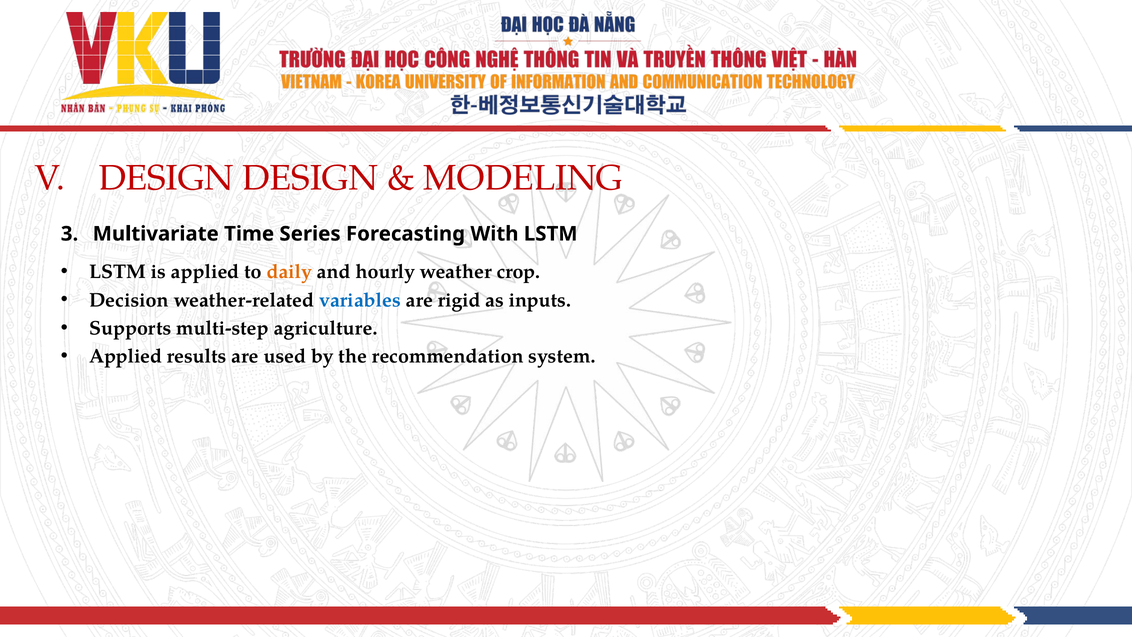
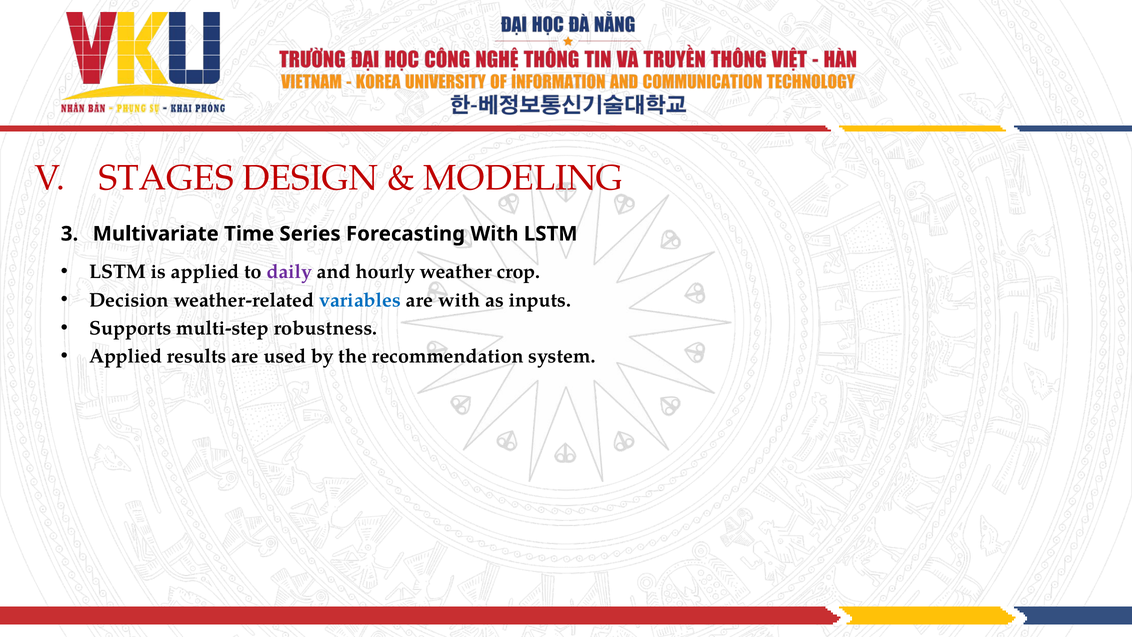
DESIGN at (166, 178): DESIGN -> STAGES
daily colour: orange -> purple
are rigid: rigid -> with
agriculture: agriculture -> robustness
